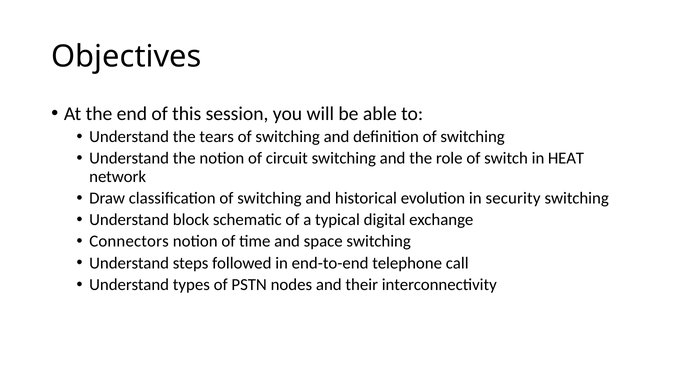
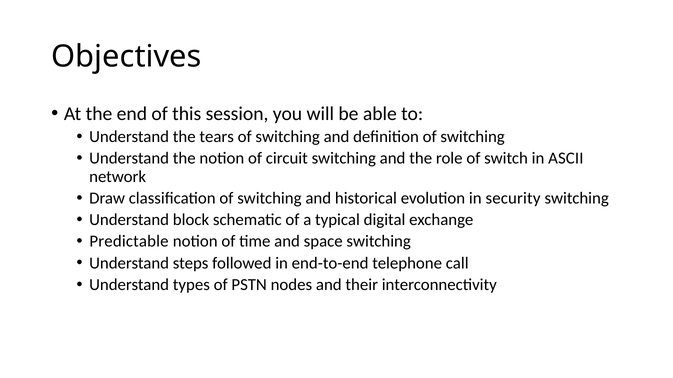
HEAT: HEAT -> ASCII
Connectors: Connectors -> Predictable
